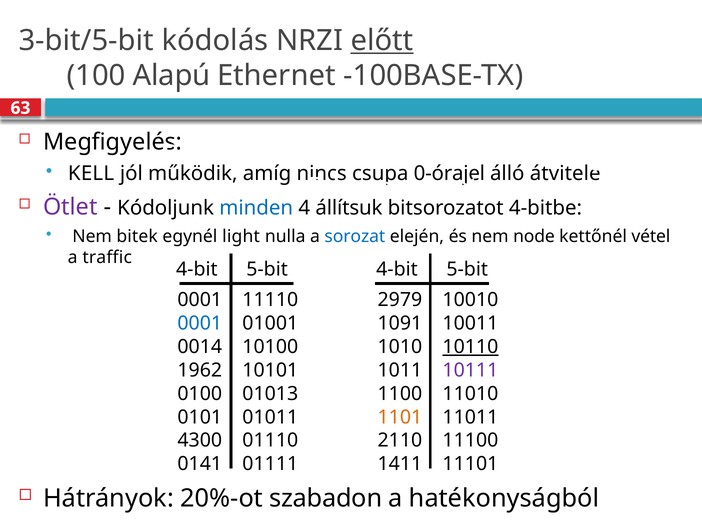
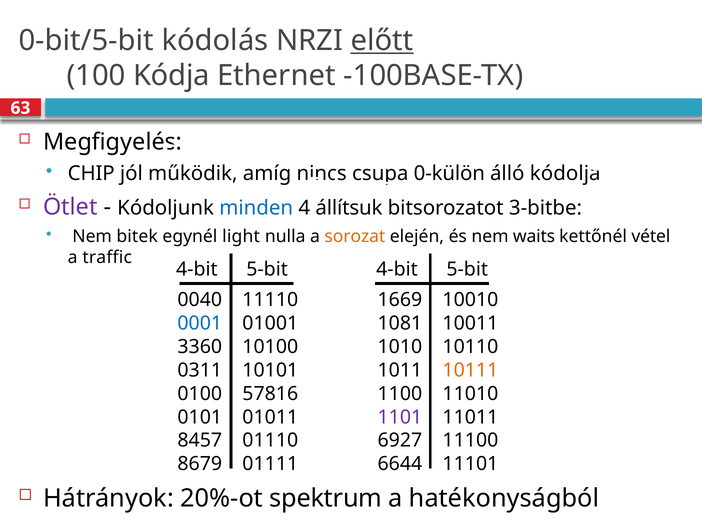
3-bit/5-bit: 3-bit/5-bit -> 0-bit/5-bit
Alapú: Alapú -> Kódja
KELL: KELL -> CHIP
0-órajel: 0-órajel -> 0-külön
átvitele: átvitele -> kódolja
4-bitbe: 4-bitbe -> 3-bitbe
sorozat colour: blue -> orange
node: node -> waits
0001 at (200, 300): 0001 -> 0040
2979: 2979 -> 1669
1091: 1091 -> 1081
0014: 0014 -> 3360
10110 underline: present -> none
1962: 1962 -> 0311
10111 colour: purple -> orange
01013: 01013 -> 57816
1101 colour: orange -> purple
4300: 4300 -> 8457
2110: 2110 -> 6927
0141: 0141 -> 8679
1411: 1411 -> 6644
szabadon: szabadon -> spektrum
